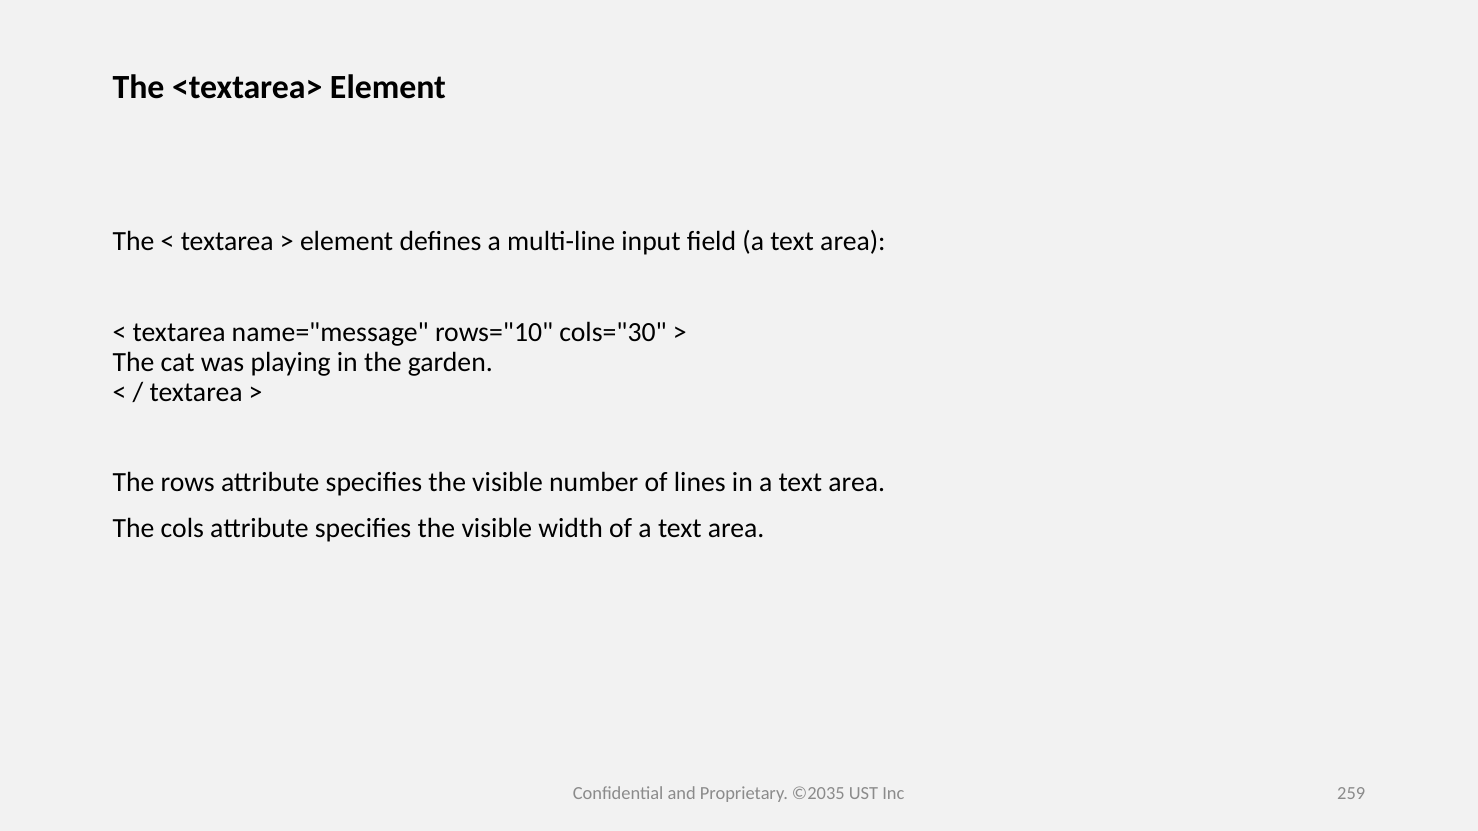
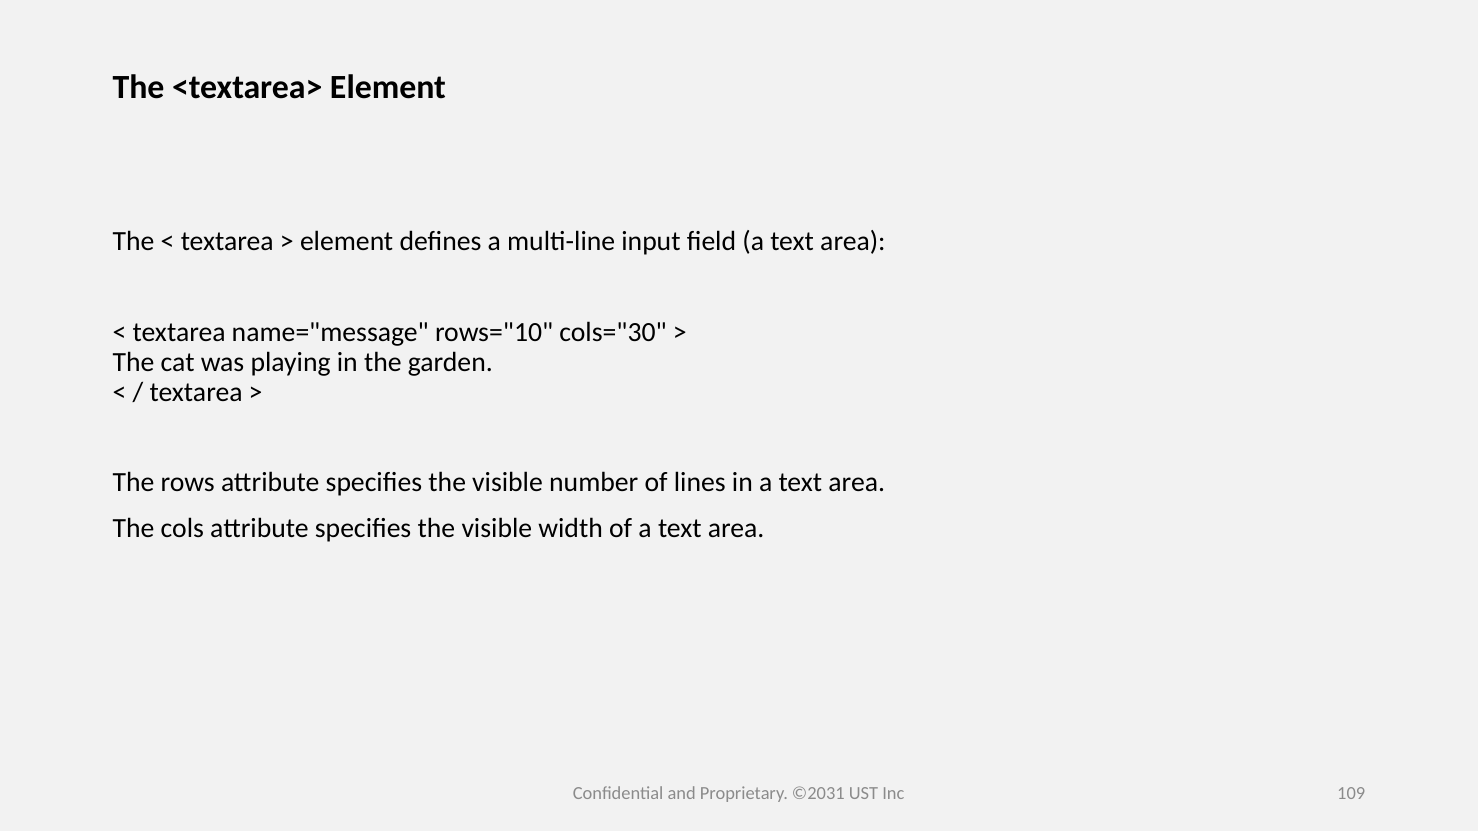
©2035: ©2035 -> ©2031
259: 259 -> 109
